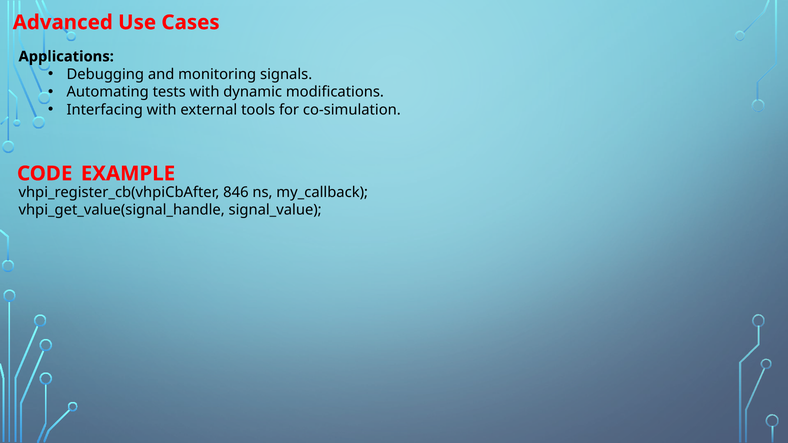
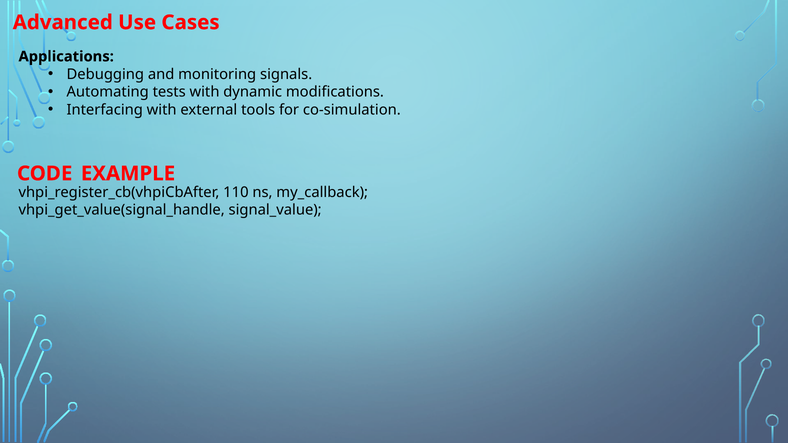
846: 846 -> 110
